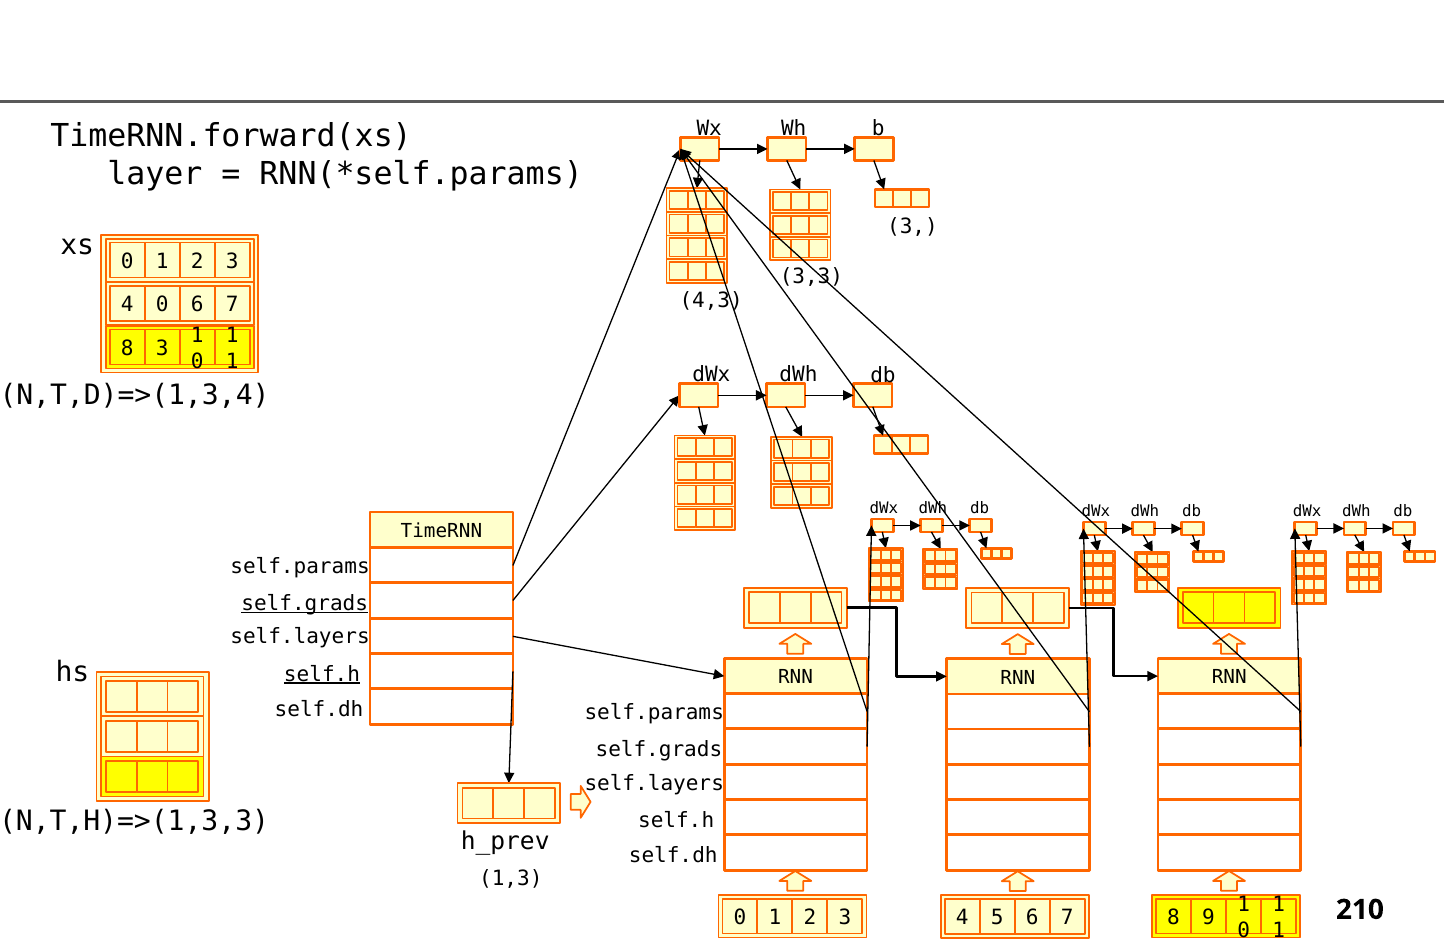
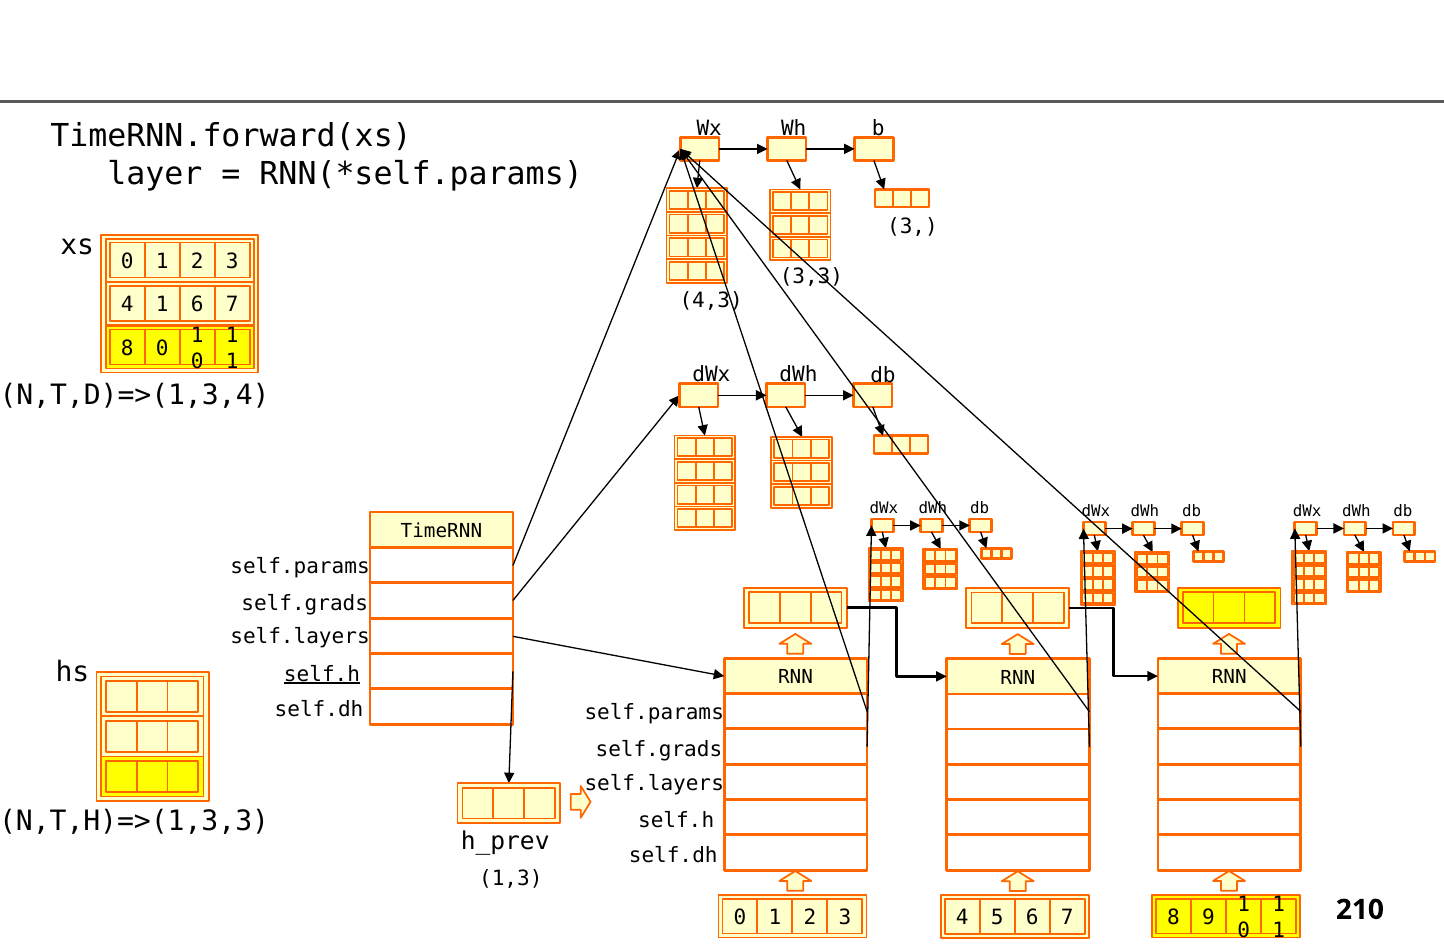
4 0: 0 -> 1
8 3: 3 -> 0
self.grads at (305, 604) underline: present -> none
